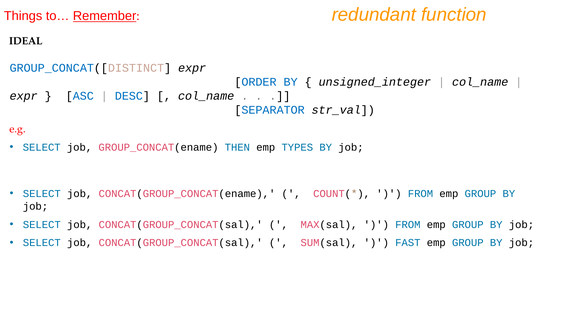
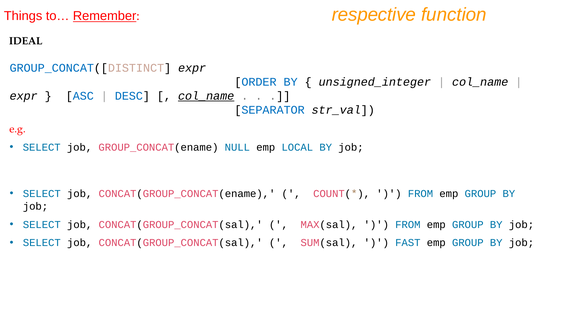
redundant: redundant -> respective
col_name at (206, 96) underline: none -> present
THEN: THEN -> NULL
TYPES: TYPES -> LOCAL
